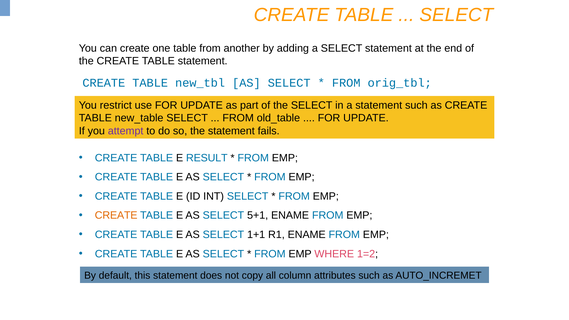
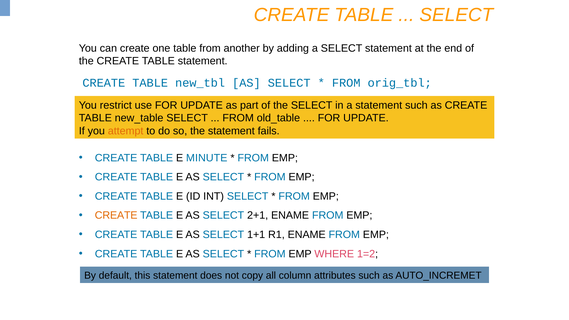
attempt colour: purple -> orange
RESULT: RESULT -> MINUTE
5+1: 5+1 -> 2+1
